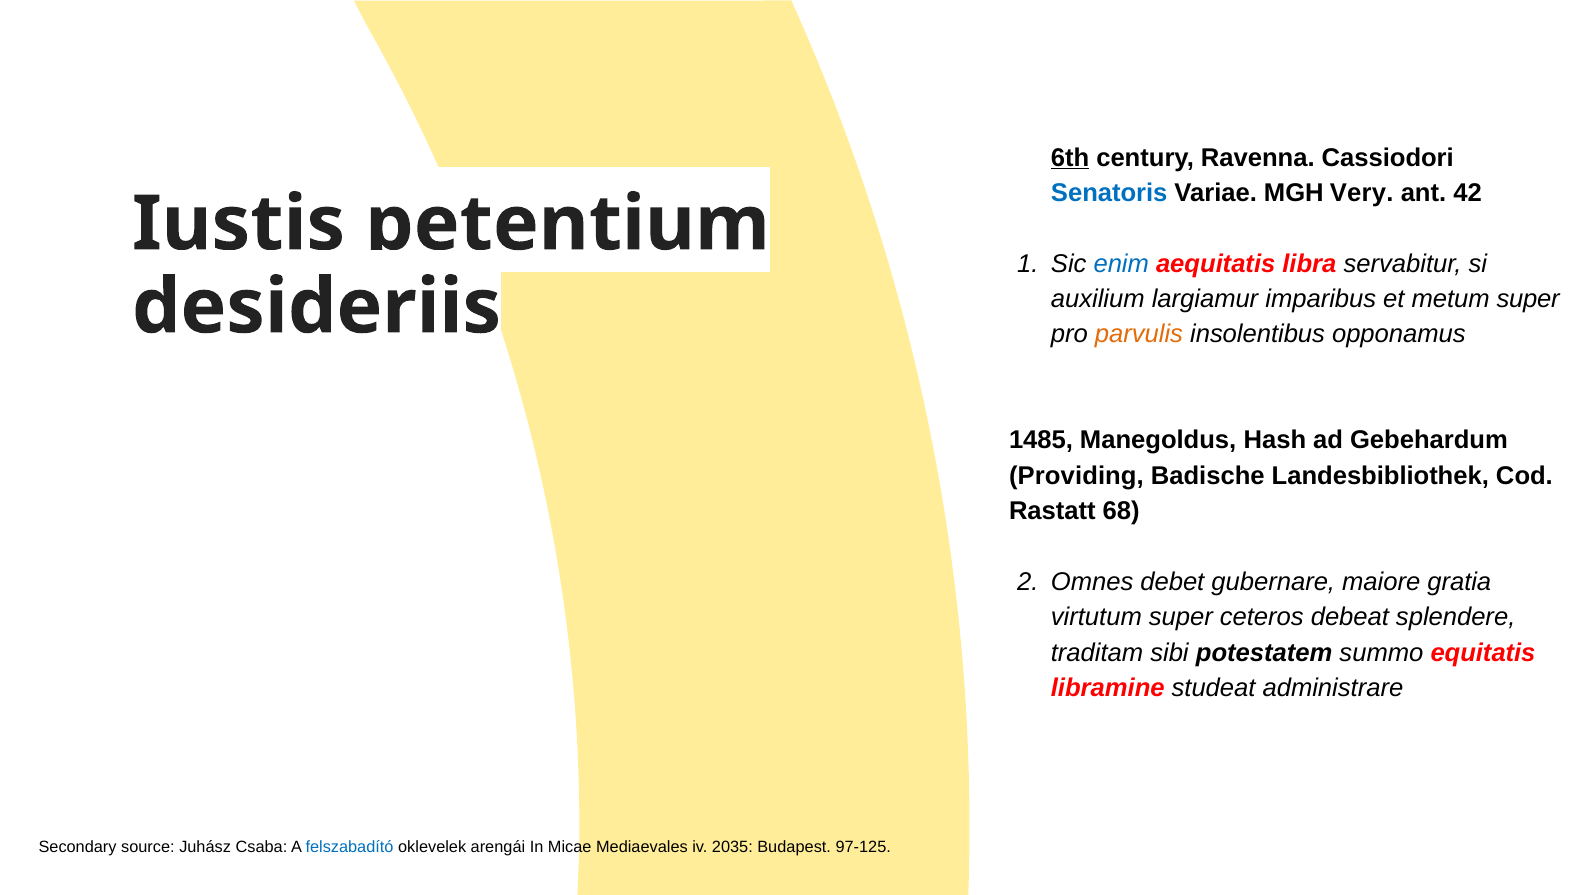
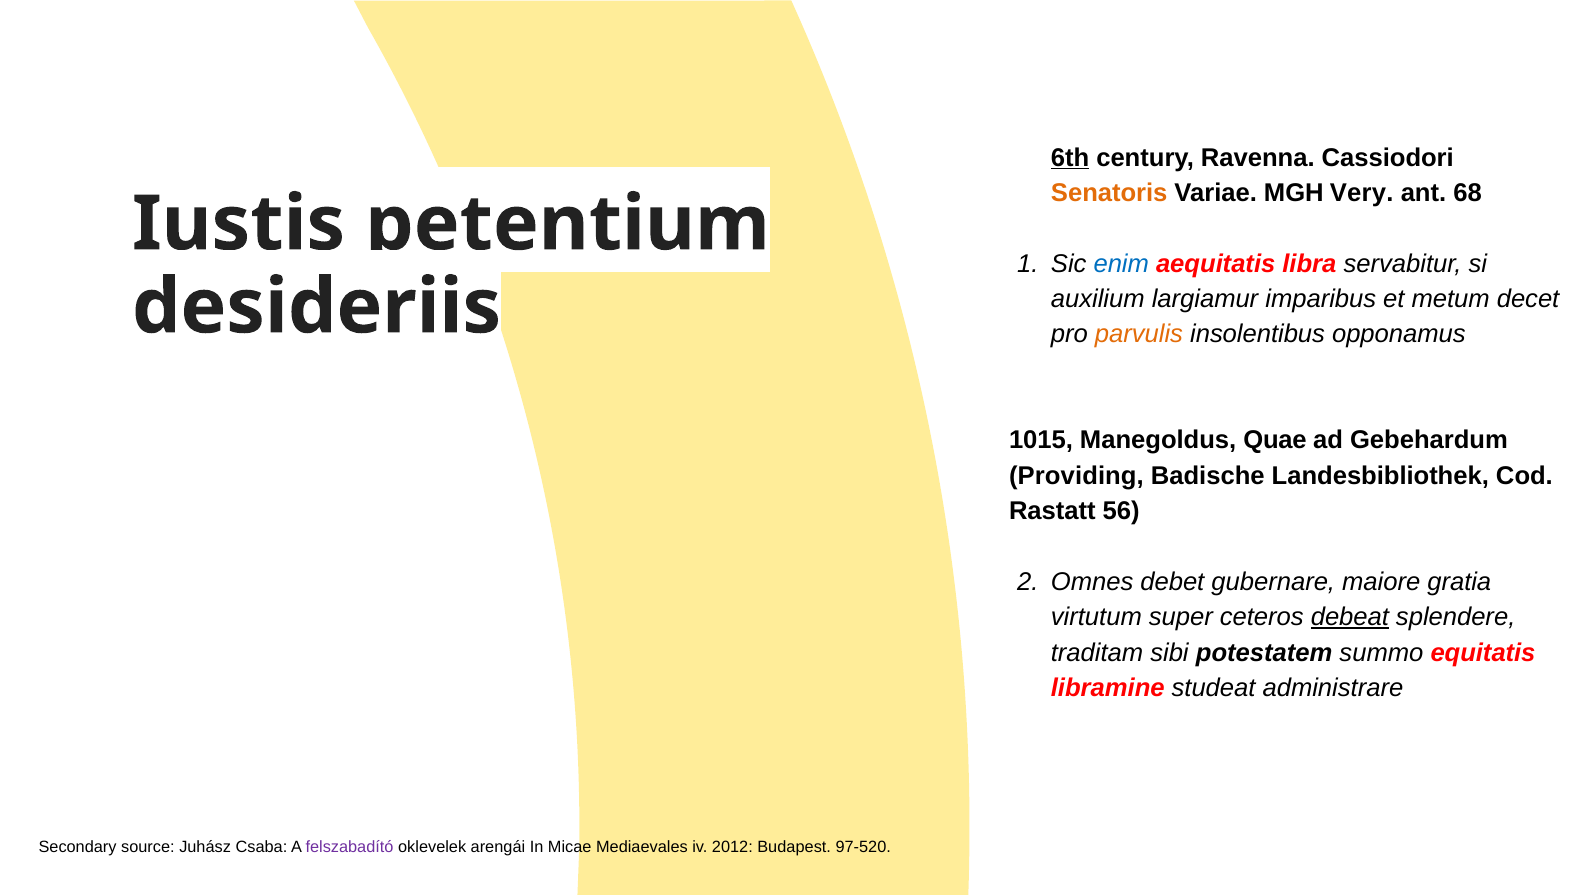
Senatoris colour: blue -> orange
42: 42 -> 68
metum super: super -> decet
1485: 1485 -> 1015
Hash: Hash -> Quae
68: 68 -> 56
debeat underline: none -> present
felszabadító colour: blue -> purple
2035: 2035 -> 2012
97-125: 97-125 -> 97-520
